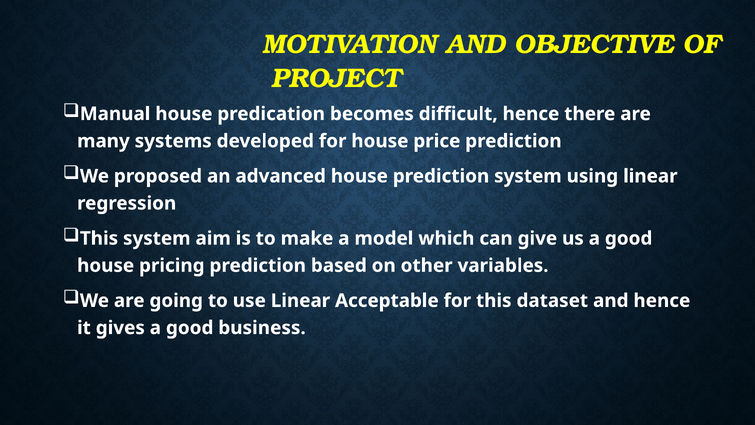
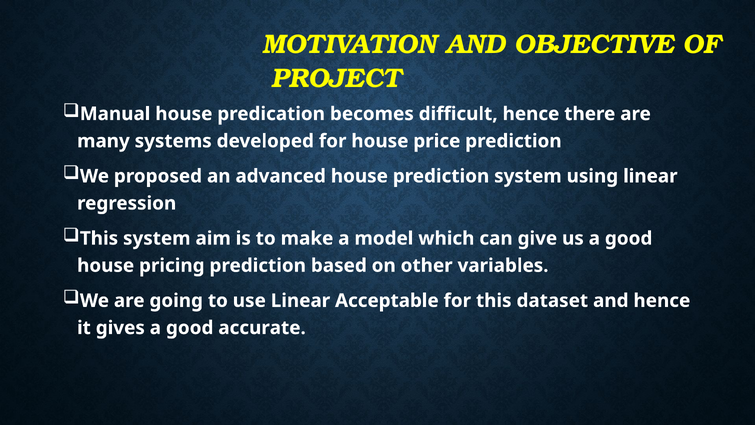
business: business -> accurate
